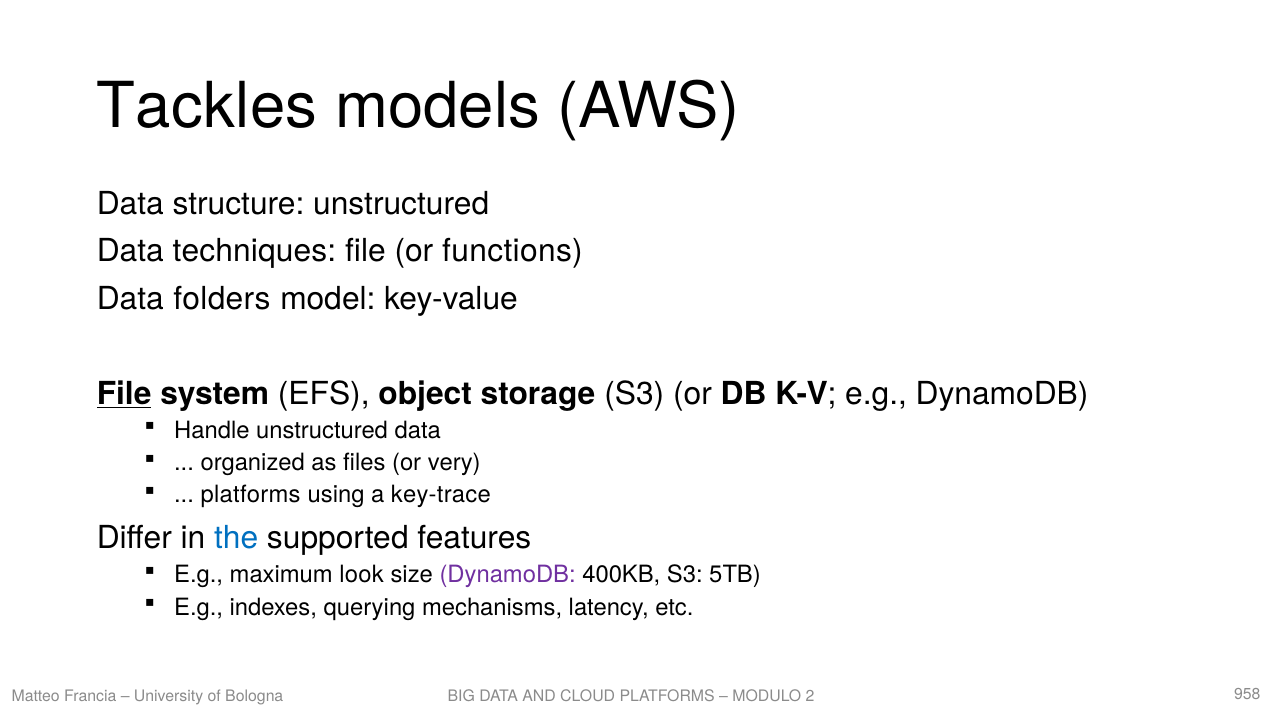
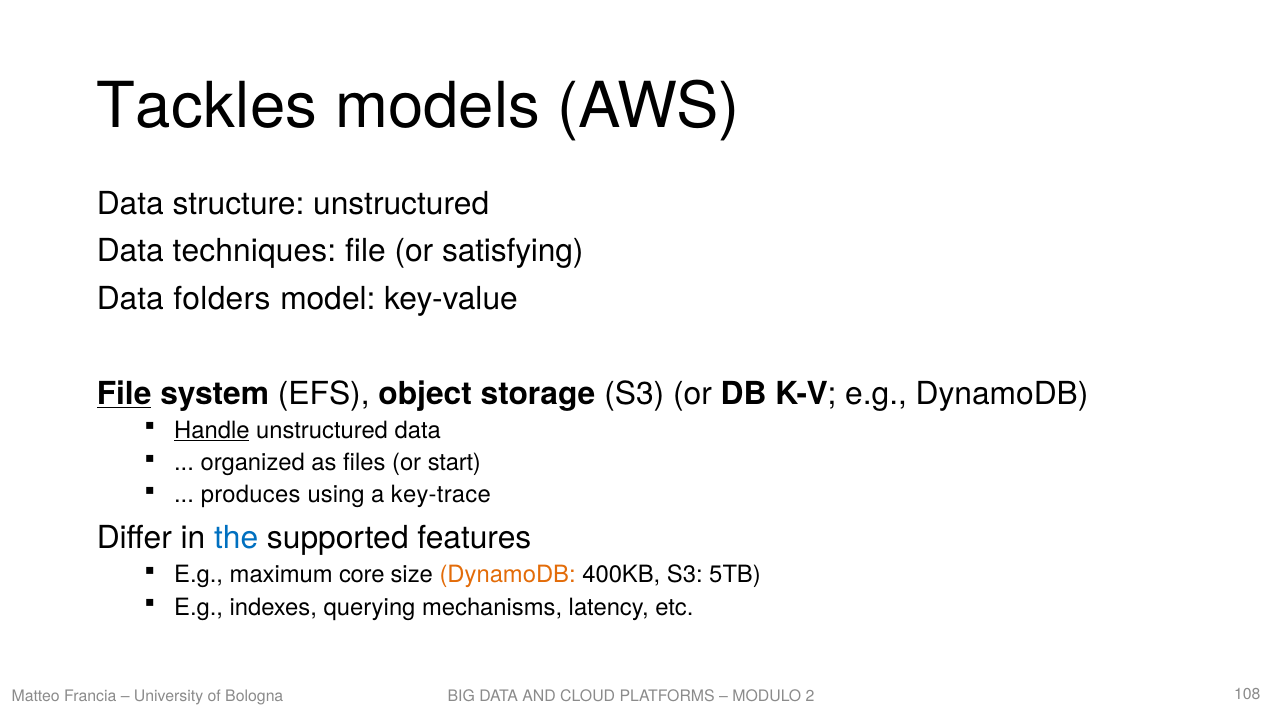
functions: functions -> satisfying
Handle underline: none -> present
very: very -> start
platforms at (251, 495): platforms -> produces
look: look -> core
DynamoDB at (508, 575) colour: purple -> orange
958: 958 -> 108
